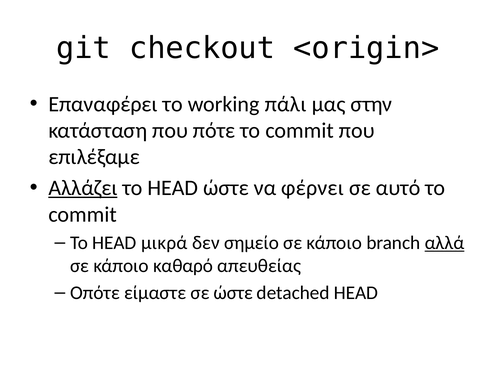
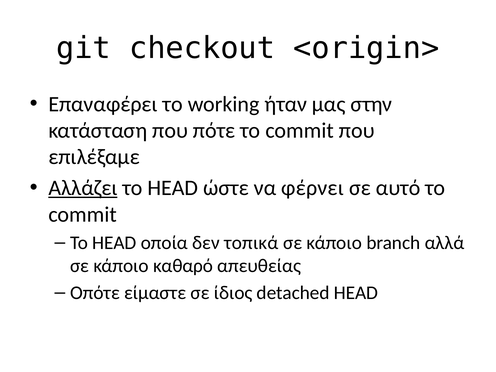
πάλι: πάλι -> ήταν
μικρά: μικρά -> οποία
σημείο: σημείο -> τοπικά
αλλά underline: present -> none
σε ώστε: ώστε -> ίδιος
